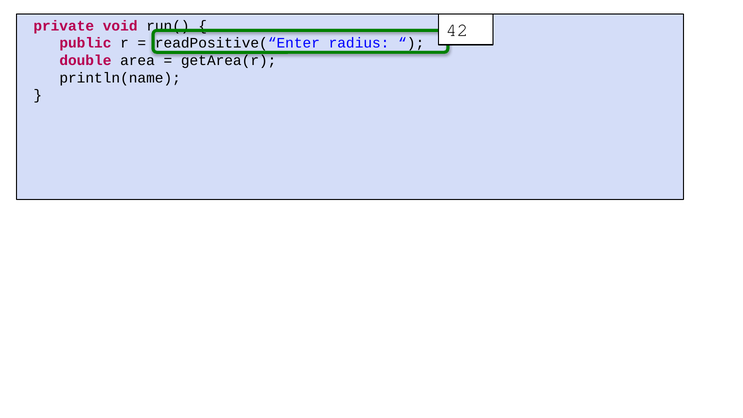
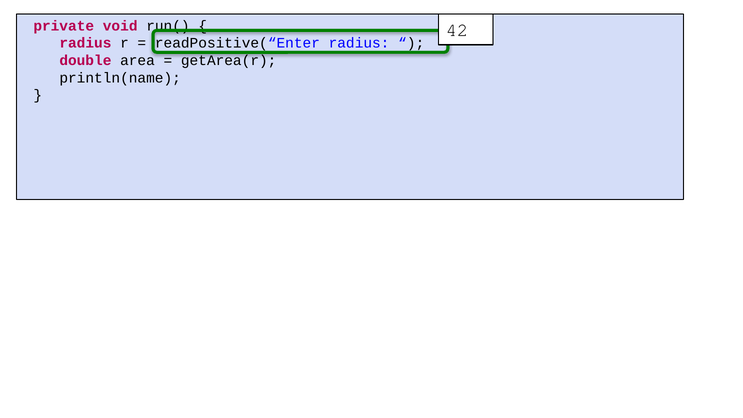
public at (85, 43): public -> radius
